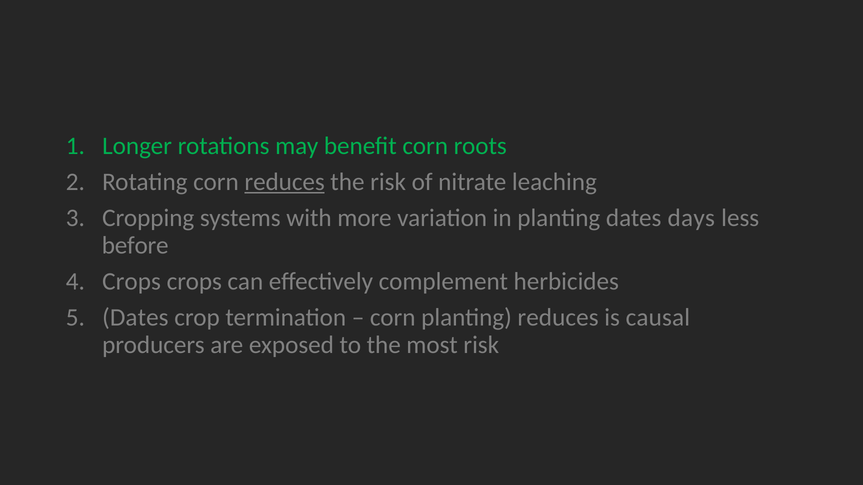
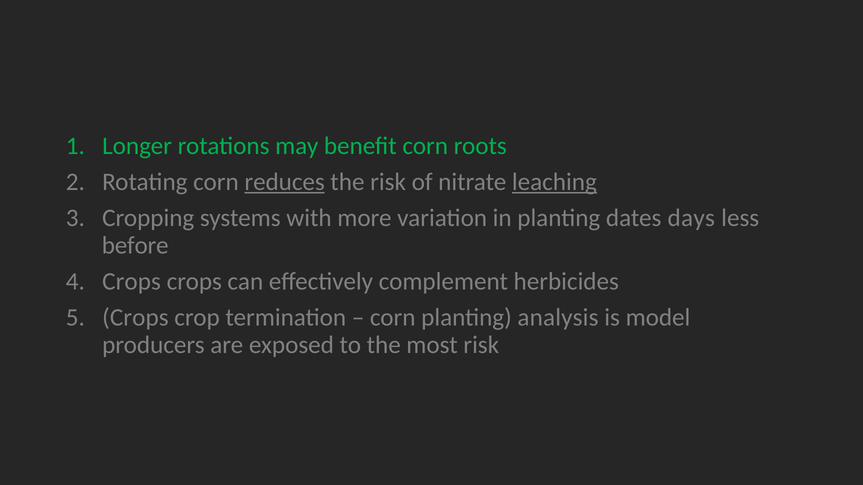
leaching underline: none -> present
Dates at (135, 318): Dates -> Crops
planting reduces: reduces -> analysis
causal: causal -> model
